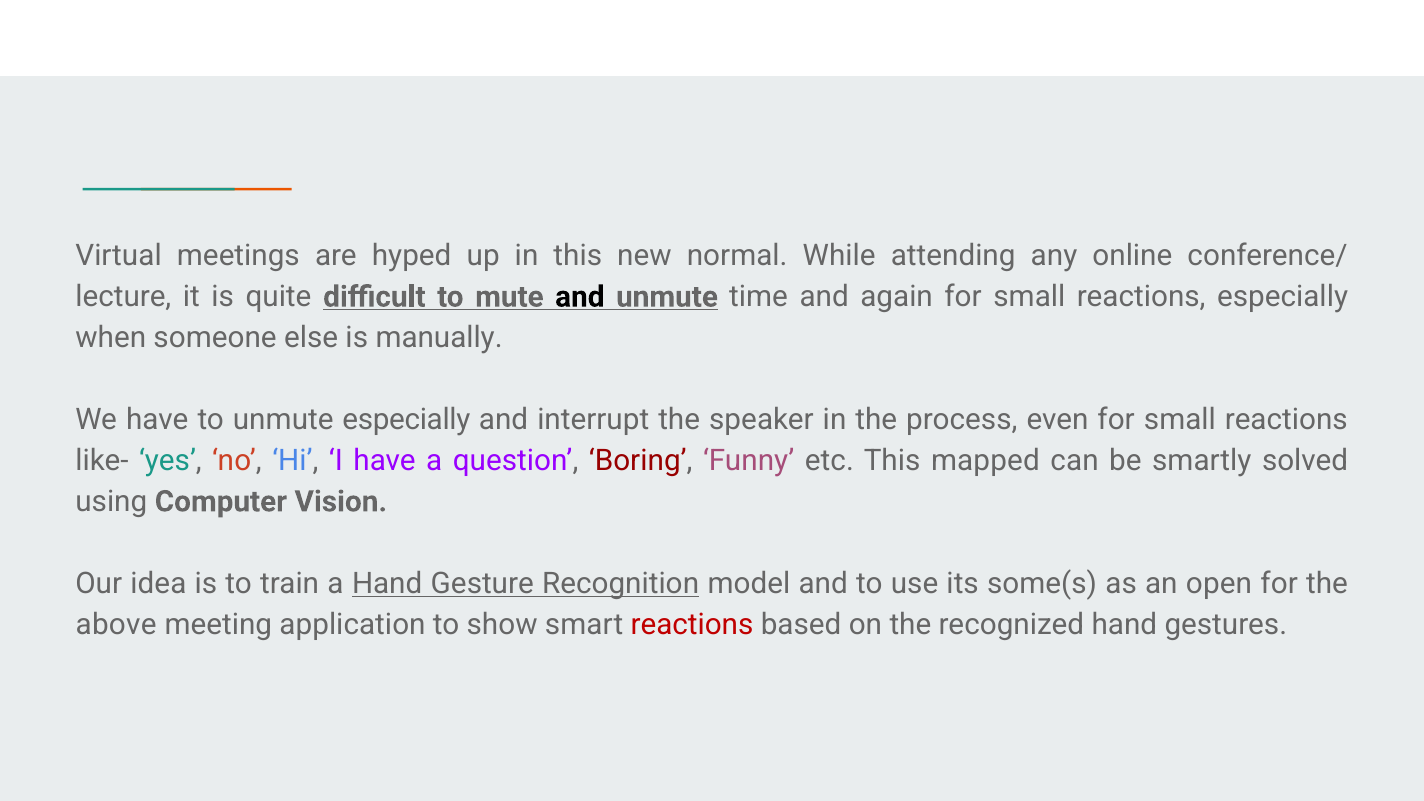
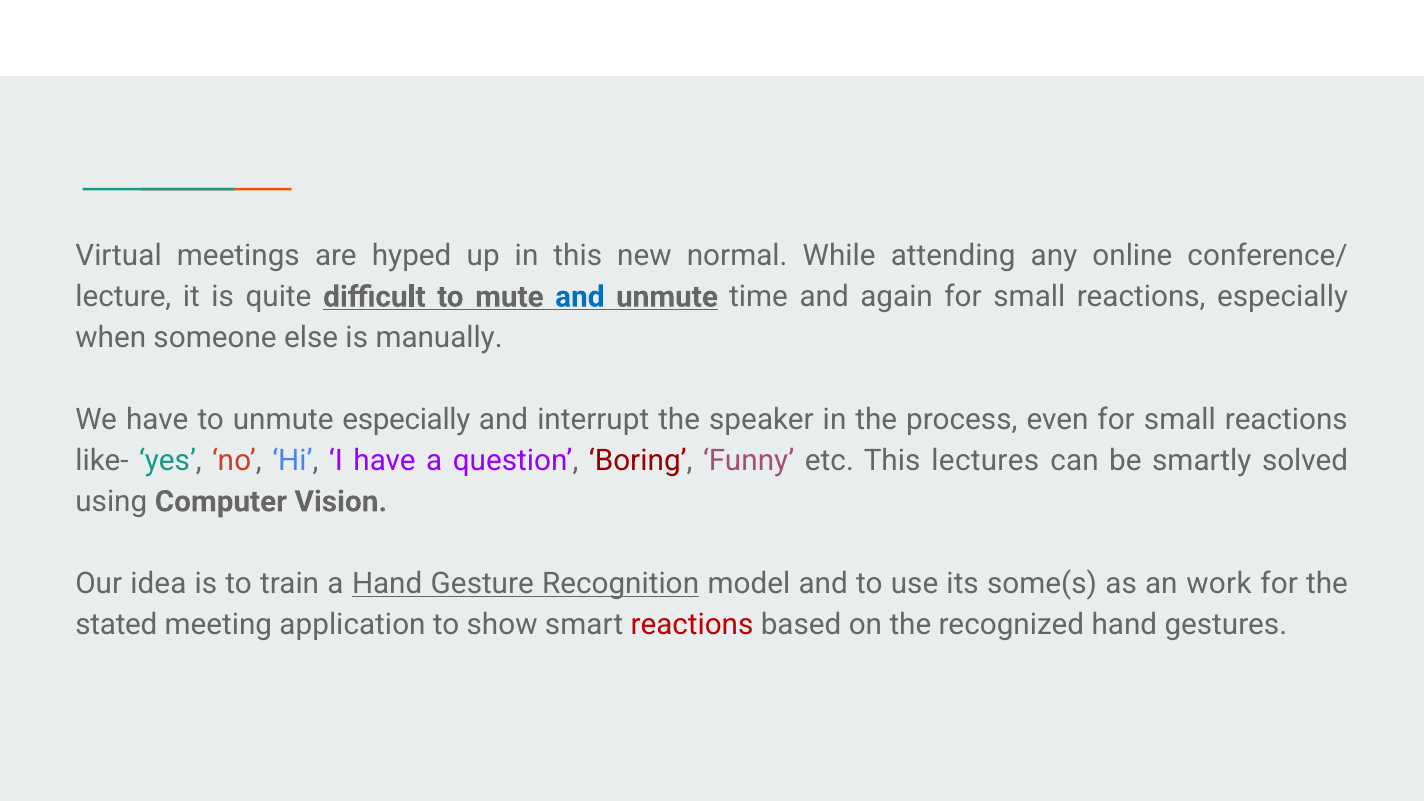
and at (580, 297) colour: black -> blue
mapped: mapped -> lectures
open: open -> work
above: above -> stated
